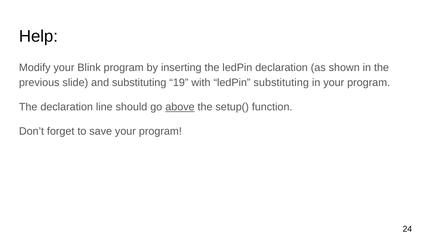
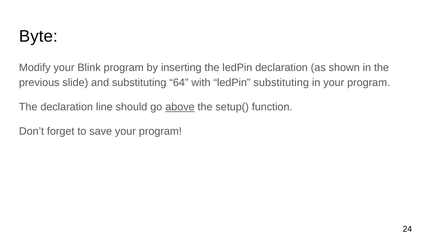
Help: Help -> Byte
19: 19 -> 64
